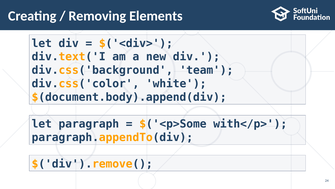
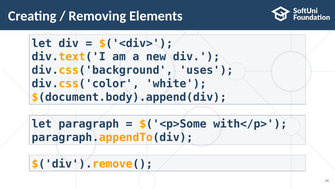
team: team -> uses
